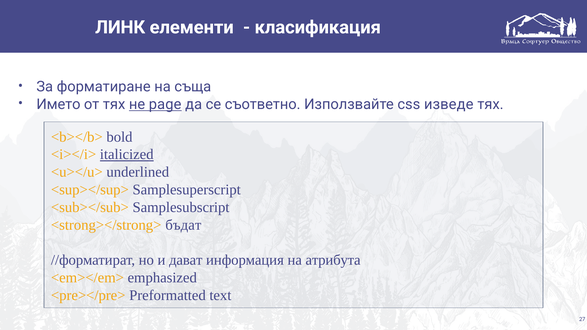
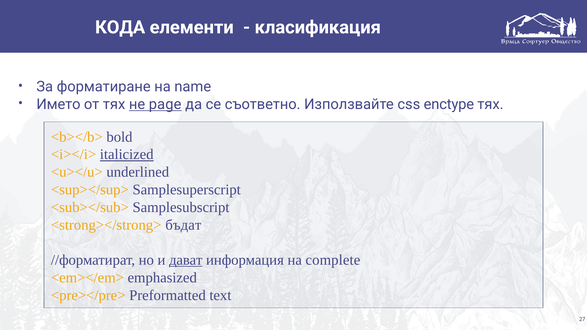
ЛИНК: ЛИНК -> КОДА
съща: съща -> name
изведе: изведе -> enctype
дават underline: none -> present
атрибута: атрибута -> complete
